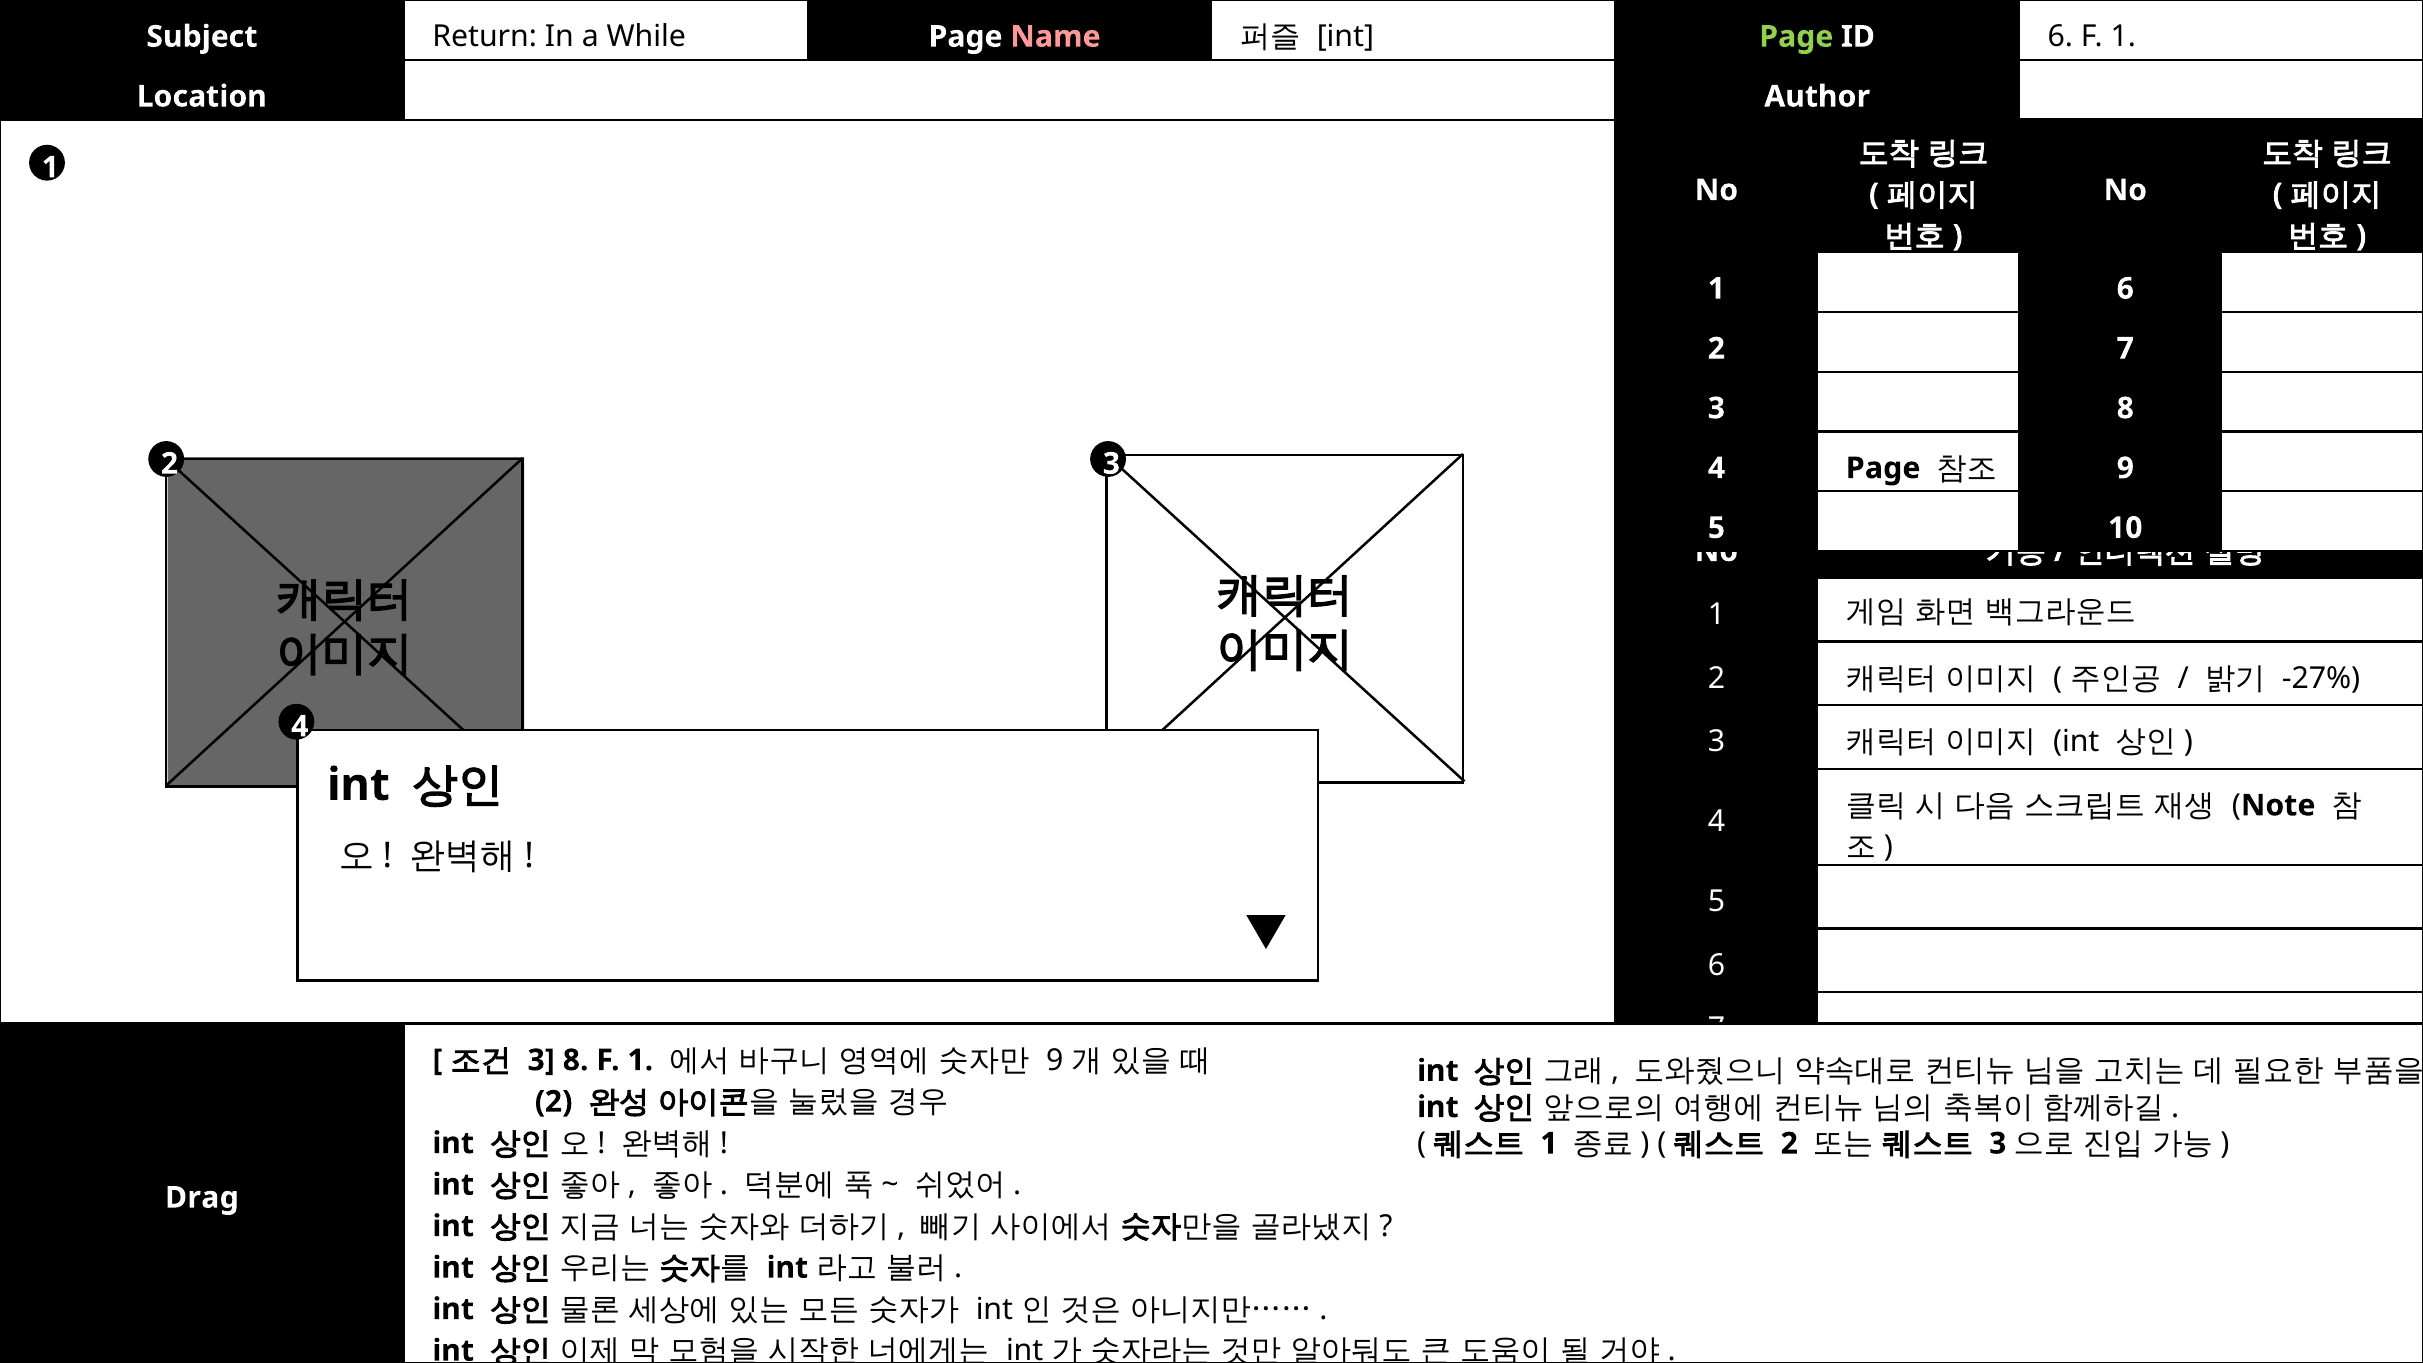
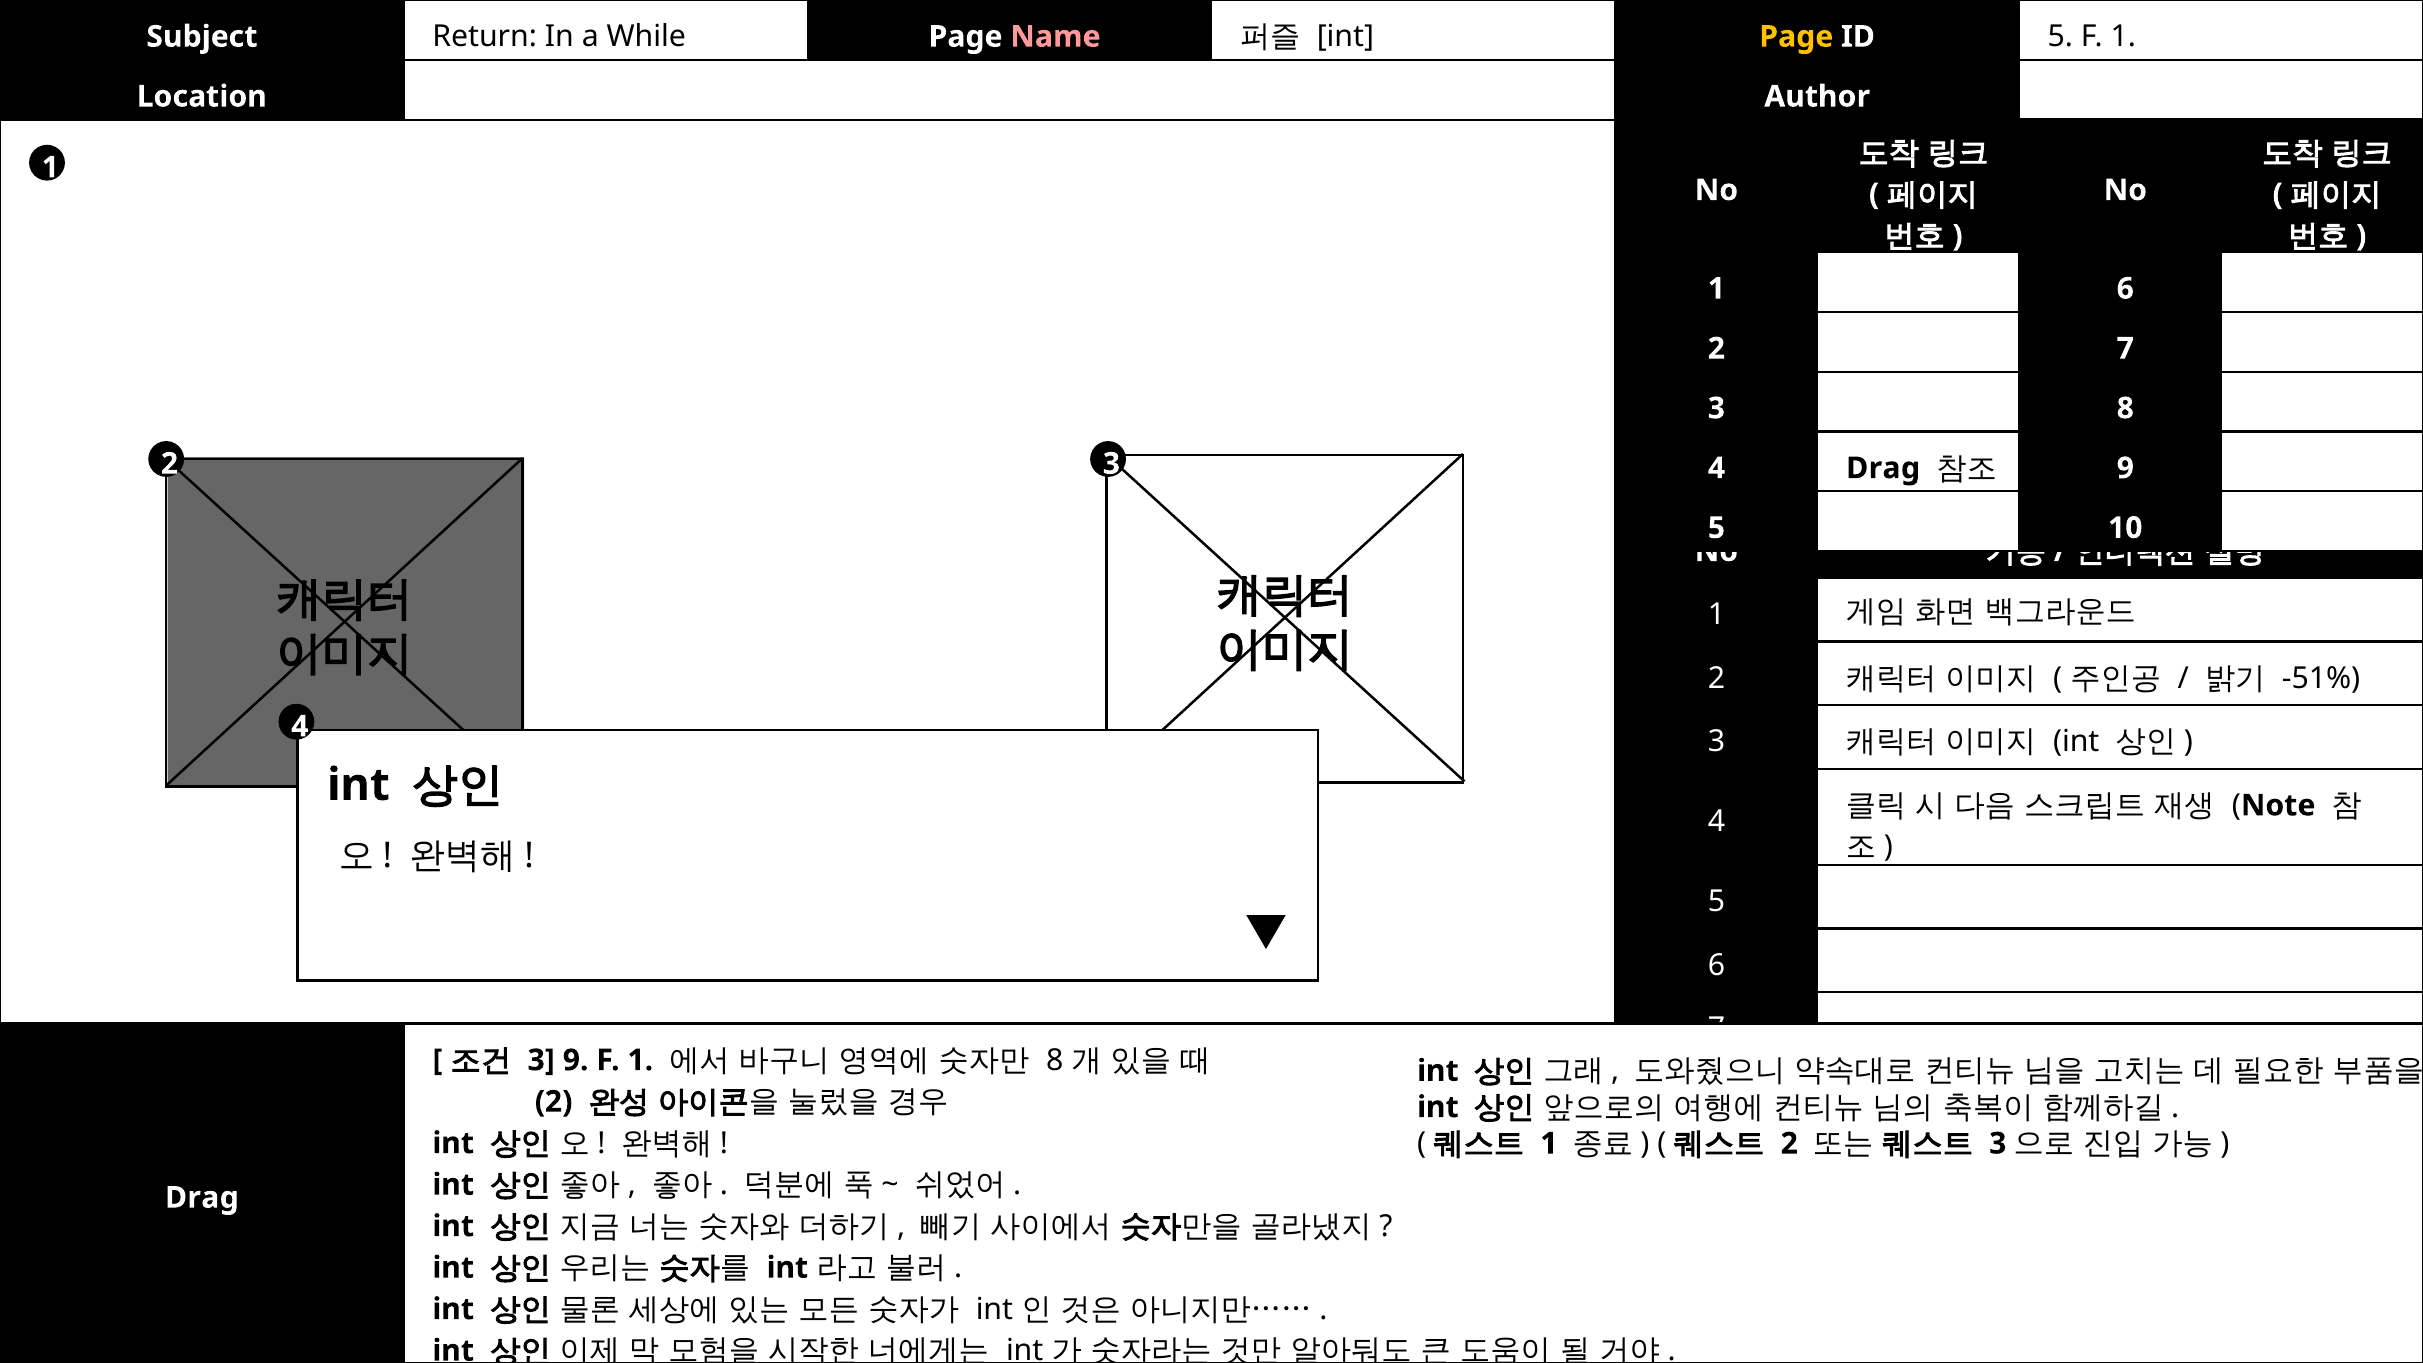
Page at (1796, 37) colour: light green -> yellow
ID 6: 6 -> 5
4 Page: Page -> Drag
-27%: -27% -> -51%
8 at (576, 1060): 8 -> 9
9 at (1055, 1060): 9 -> 8
